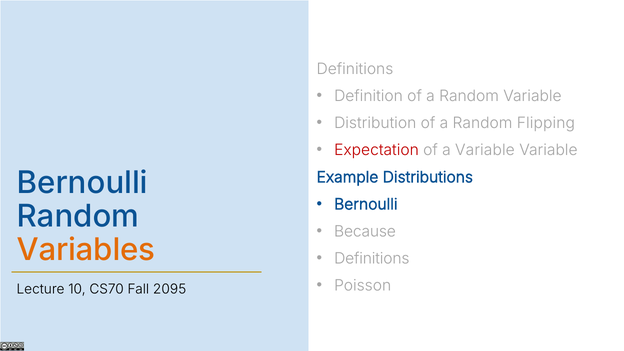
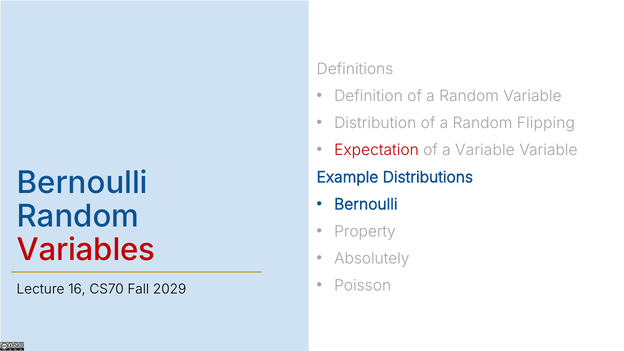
Because: Because -> Property
Variables colour: orange -> red
Definitions at (372, 258): Definitions -> Absolutely
10: 10 -> 16
2095: 2095 -> 2029
